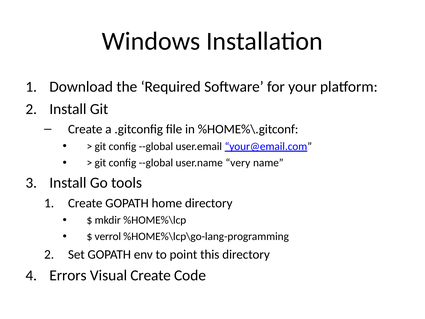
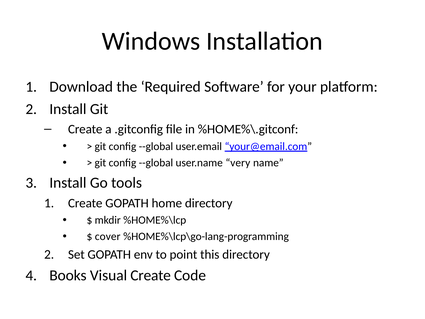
verrol: verrol -> cover
Errors: Errors -> Books
